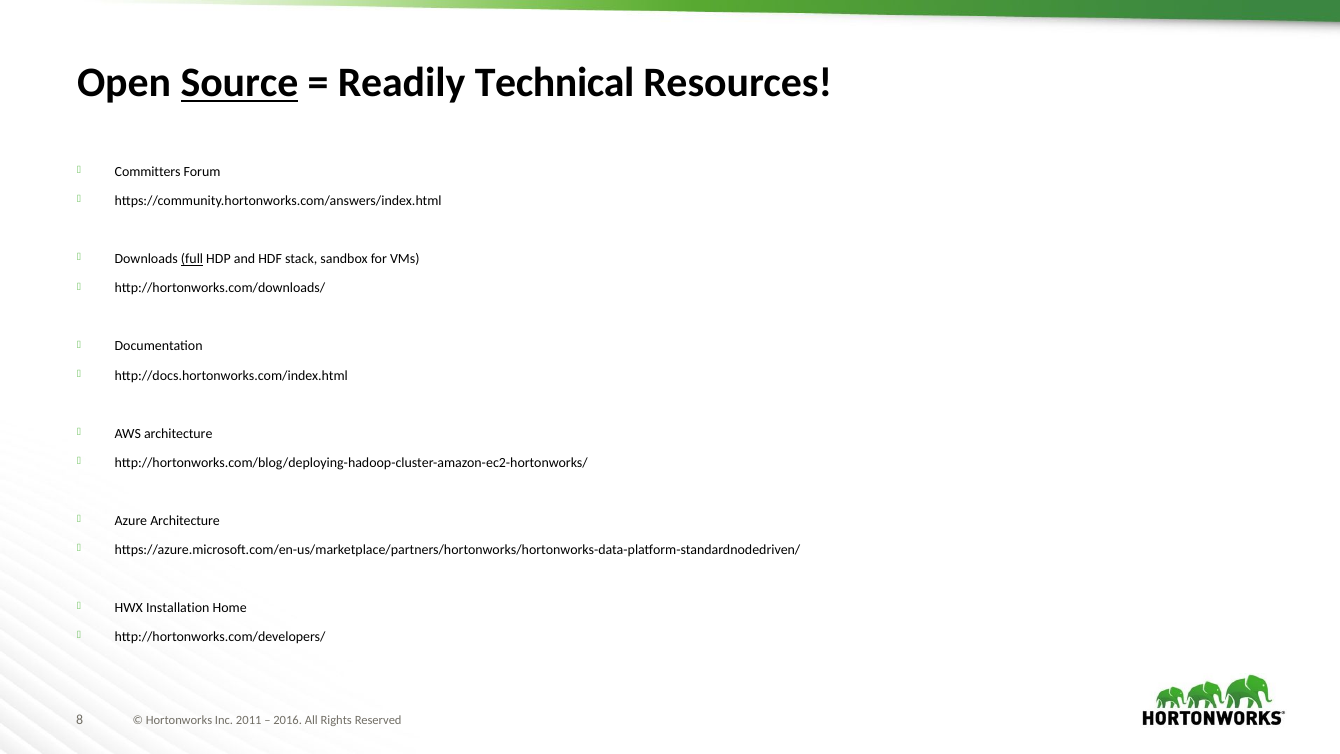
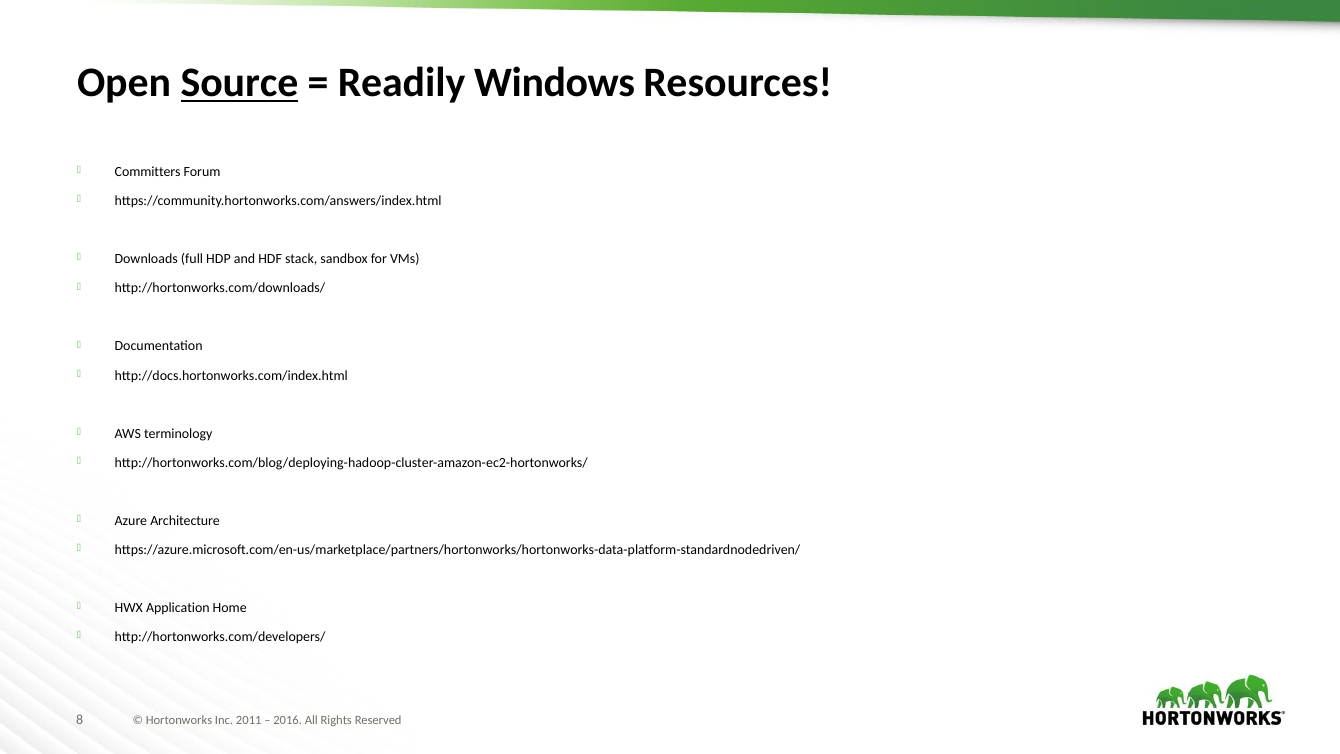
Technical: Technical -> Windows
full underline: present -> none
AWS architecture: architecture -> terminology
Installation: Installation -> Application
